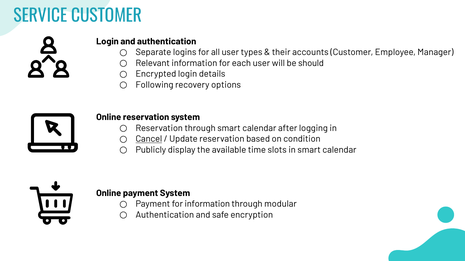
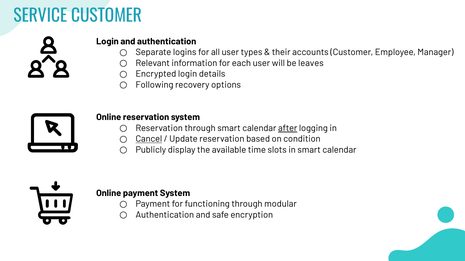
should: should -> leaves
after underline: none -> present
for information: information -> functioning
